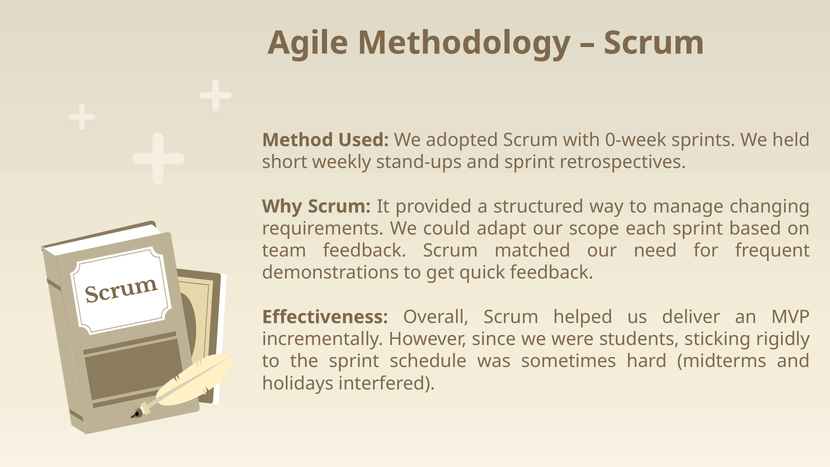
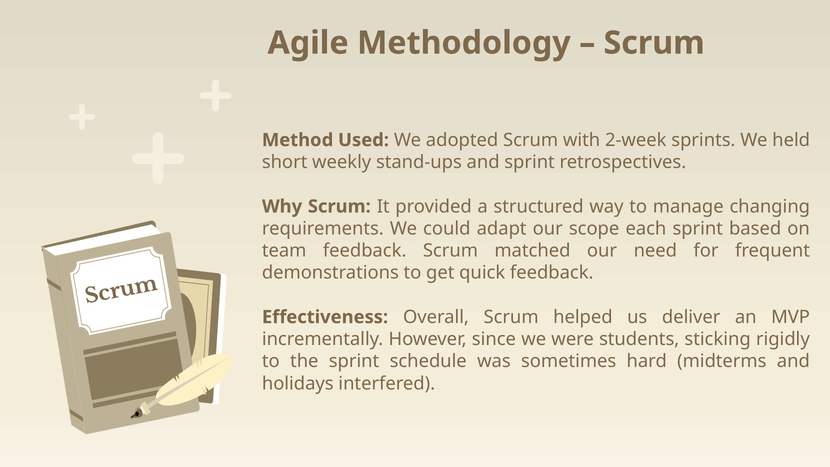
0-week: 0-week -> 2-week
